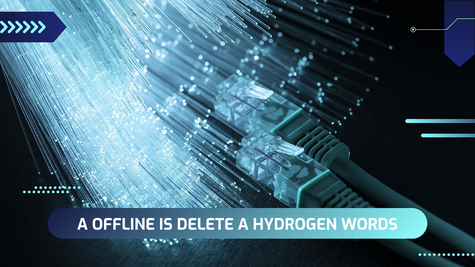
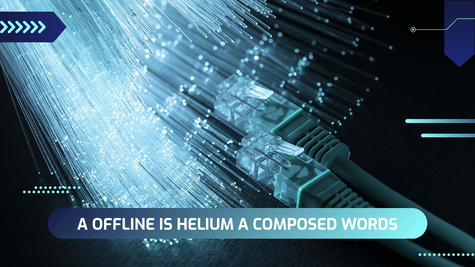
DELETE: DELETE -> HELIUM
HYDROGEN: HYDROGEN -> COMPOSED
